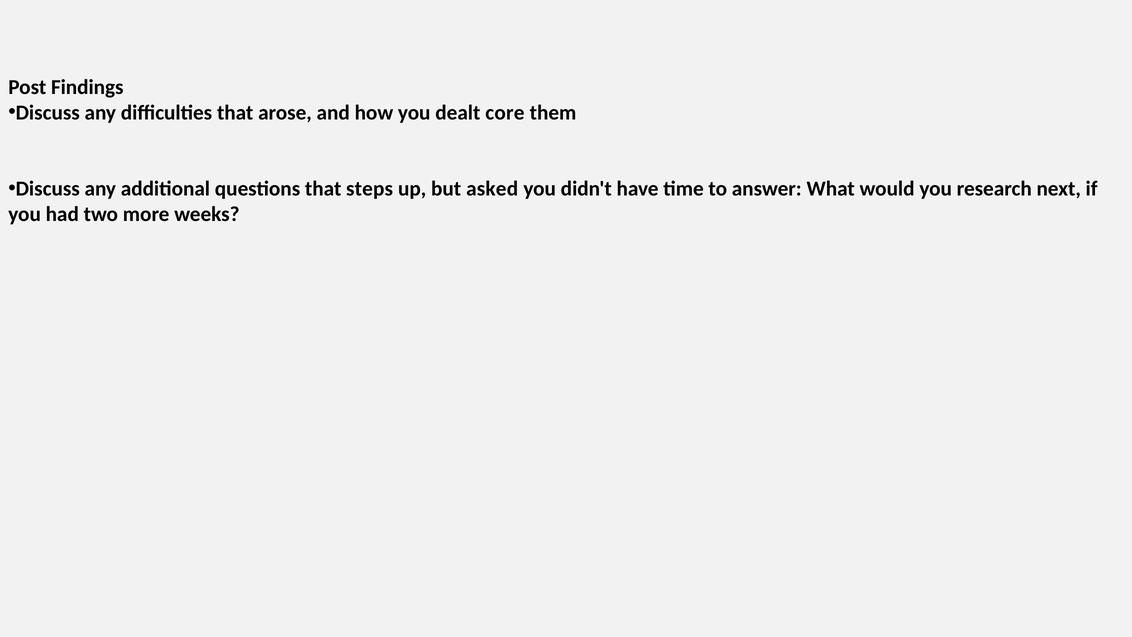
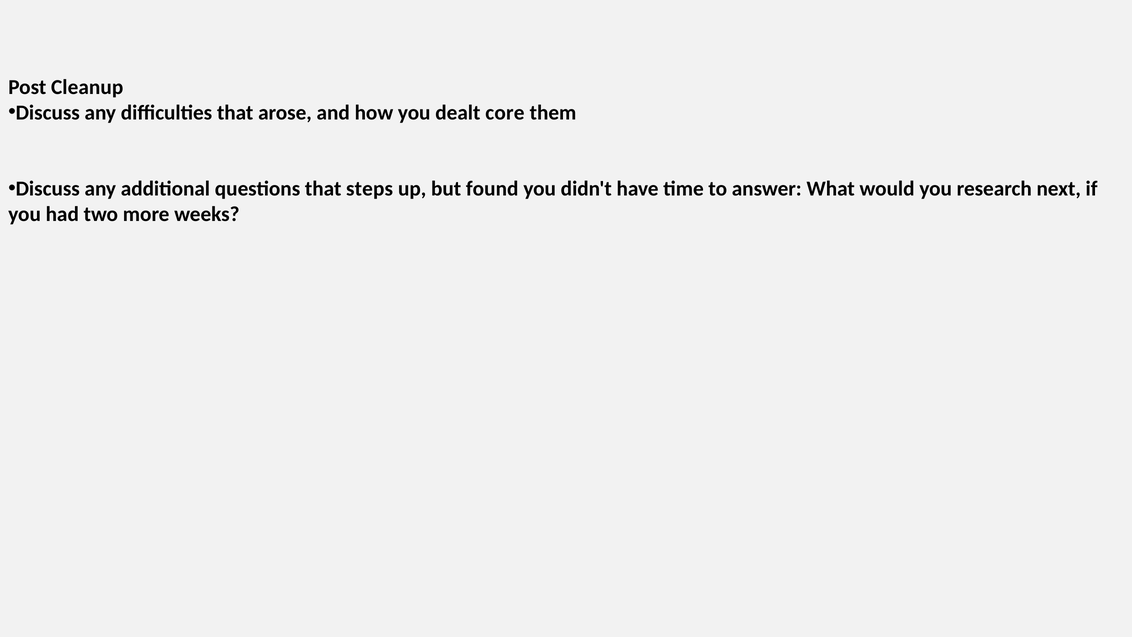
Findings: Findings -> Cleanup
asked: asked -> found
